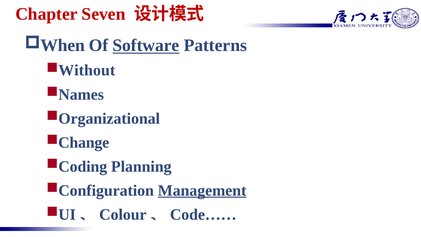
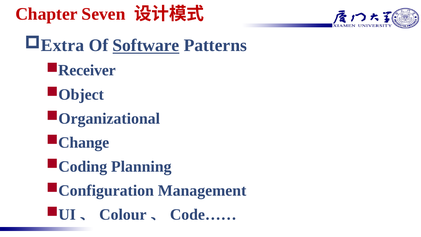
When: When -> Extra
Without: Without -> Receiver
Names: Names -> Object
Management underline: present -> none
